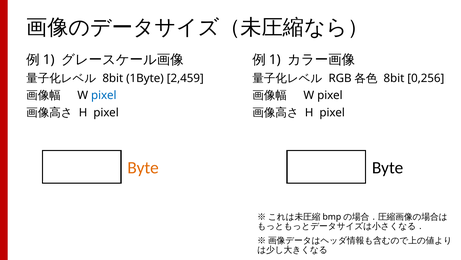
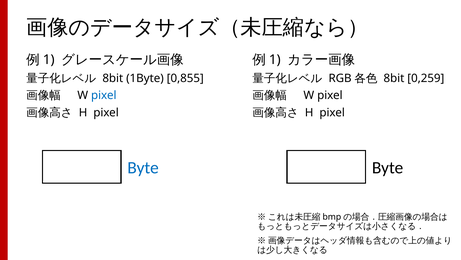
2,459: 2,459 -> 0,855
0,256: 0,256 -> 0,259
Byte at (143, 167) colour: orange -> blue
